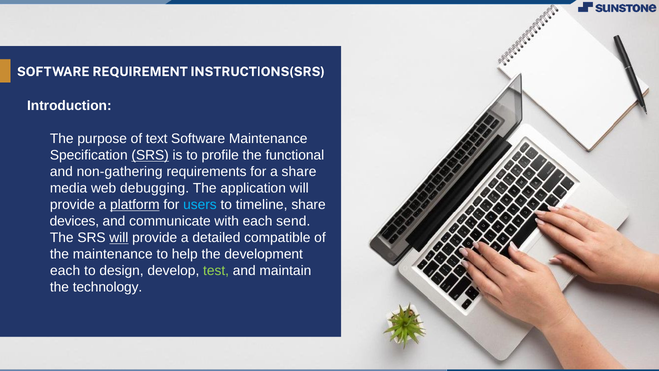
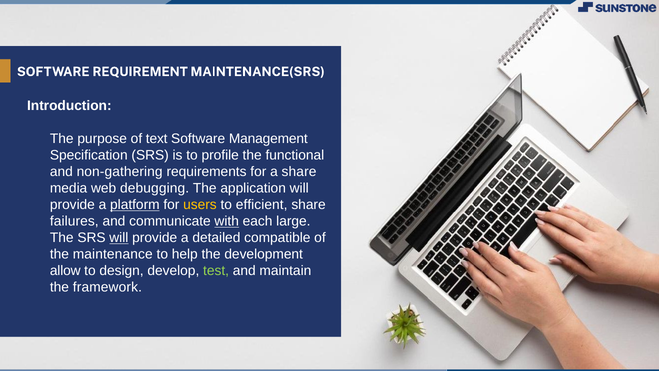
INSTRUCTIONS(SRS: INSTRUCTIONS(SRS -> MAINTENANCE(SRS
Software Maintenance: Maintenance -> Management
SRS at (150, 155) underline: present -> none
users colour: light blue -> yellow
timeline: timeline -> efficient
devices: devices -> failures
with underline: none -> present
send: send -> large
each at (65, 271): each -> allow
technology: technology -> framework
